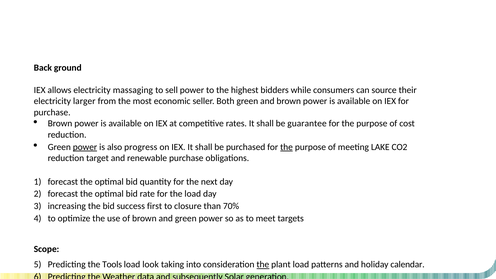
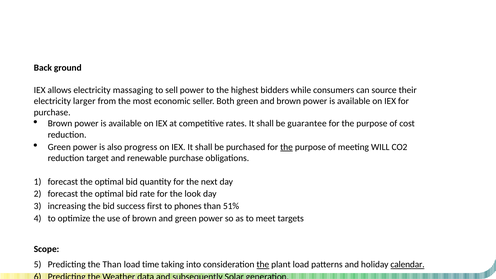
power at (85, 147) underline: present -> none
LAKE: LAKE -> WILL
the load: load -> look
closure: closure -> phones
70%: 70% -> 51%
the Tools: Tools -> Than
look: look -> time
calendar underline: none -> present
